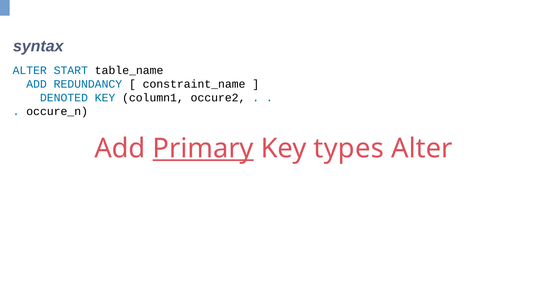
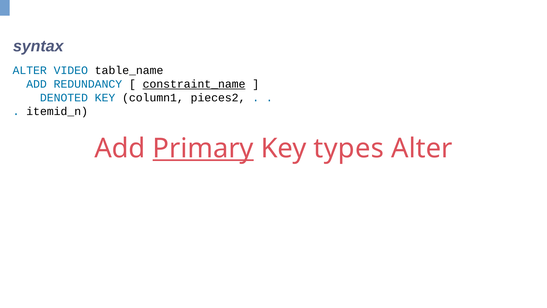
START: START -> VIDEO
constraint_name underline: none -> present
occure2: occure2 -> pieces2
occure_n: occure_n -> itemid_n
